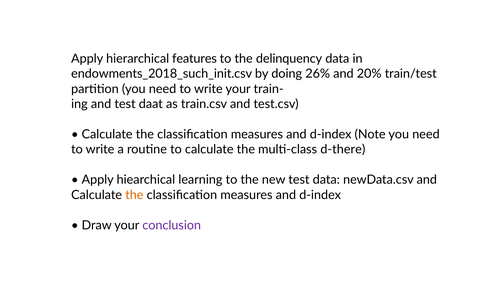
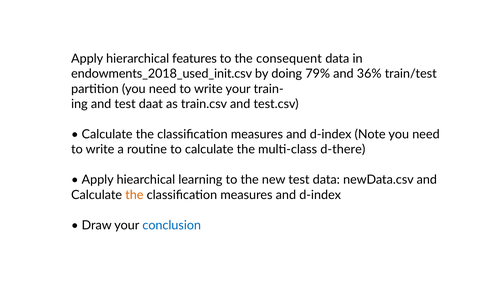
delinquency: delinquency -> consequent
endowments_2018_such_init.csv: endowments_2018_such_init.csv -> endowments_2018_used_init.csv
26%: 26% -> 79%
20%: 20% -> 36%
conclusion colour: purple -> blue
